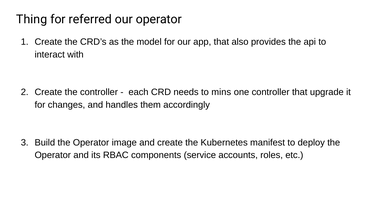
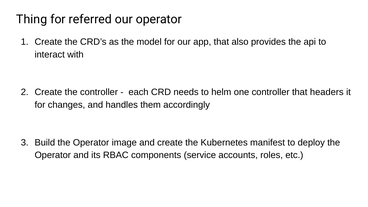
mins: mins -> helm
upgrade: upgrade -> headers
